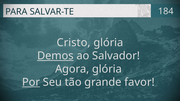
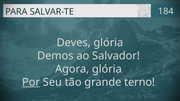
Cristo: Cristo -> Deves
Demos underline: present -> none
favor: favor -> terno
